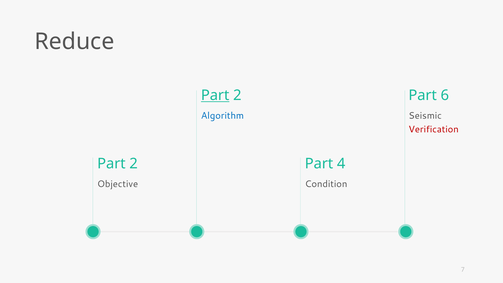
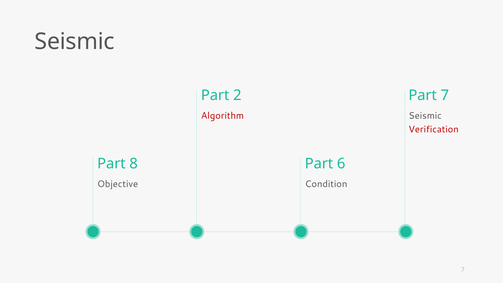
Reduce at (74, 41): Reduce -> Seismic
Part at (215, 95) underline: present -> none
Part 6: 6 -> 7
Algorithm colour: blue -> red
2 at (134, 164): 2 -> 8
4: 4 -> 6
